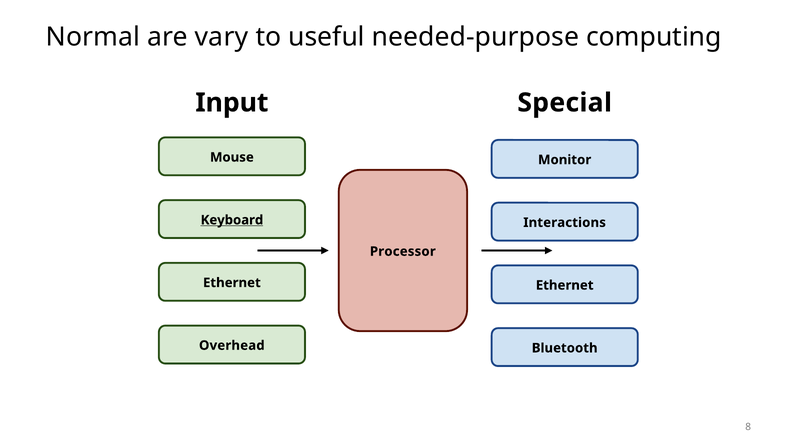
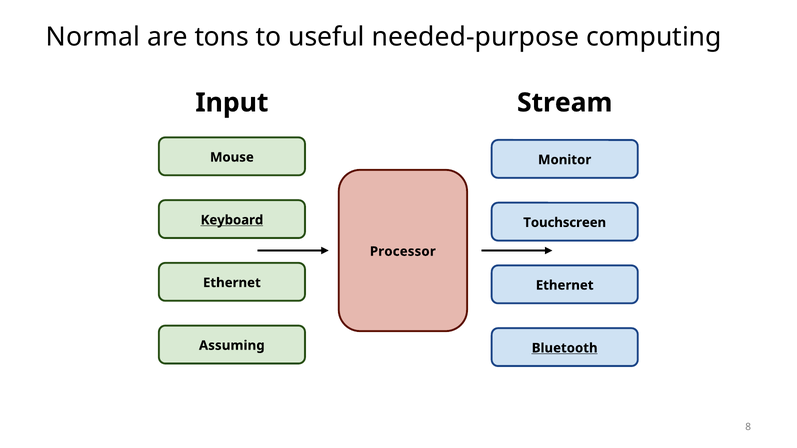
vary: vary -> tons
Special: Special -> Stream
Interactions: Interactions -> Touchscreen
Overhead: Overhead -> Assuming
Bluetooth underline: none -> present
